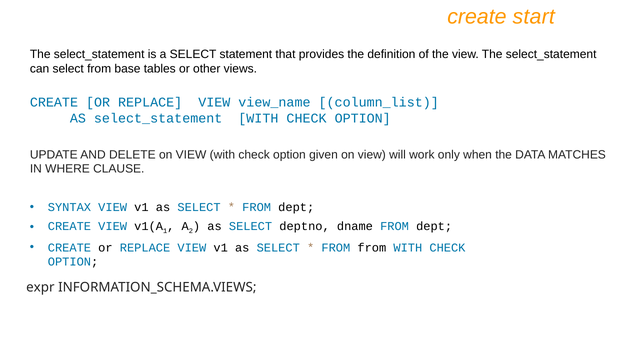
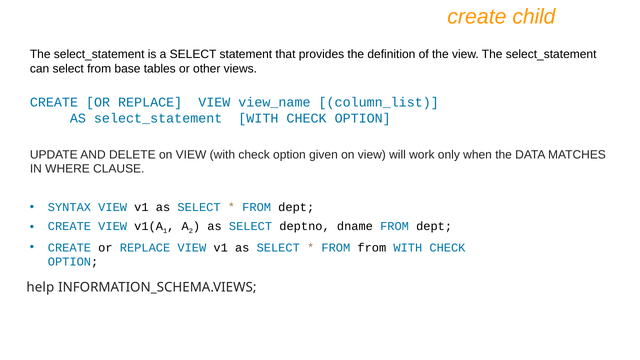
start: start -> child
expr: expr -> help
